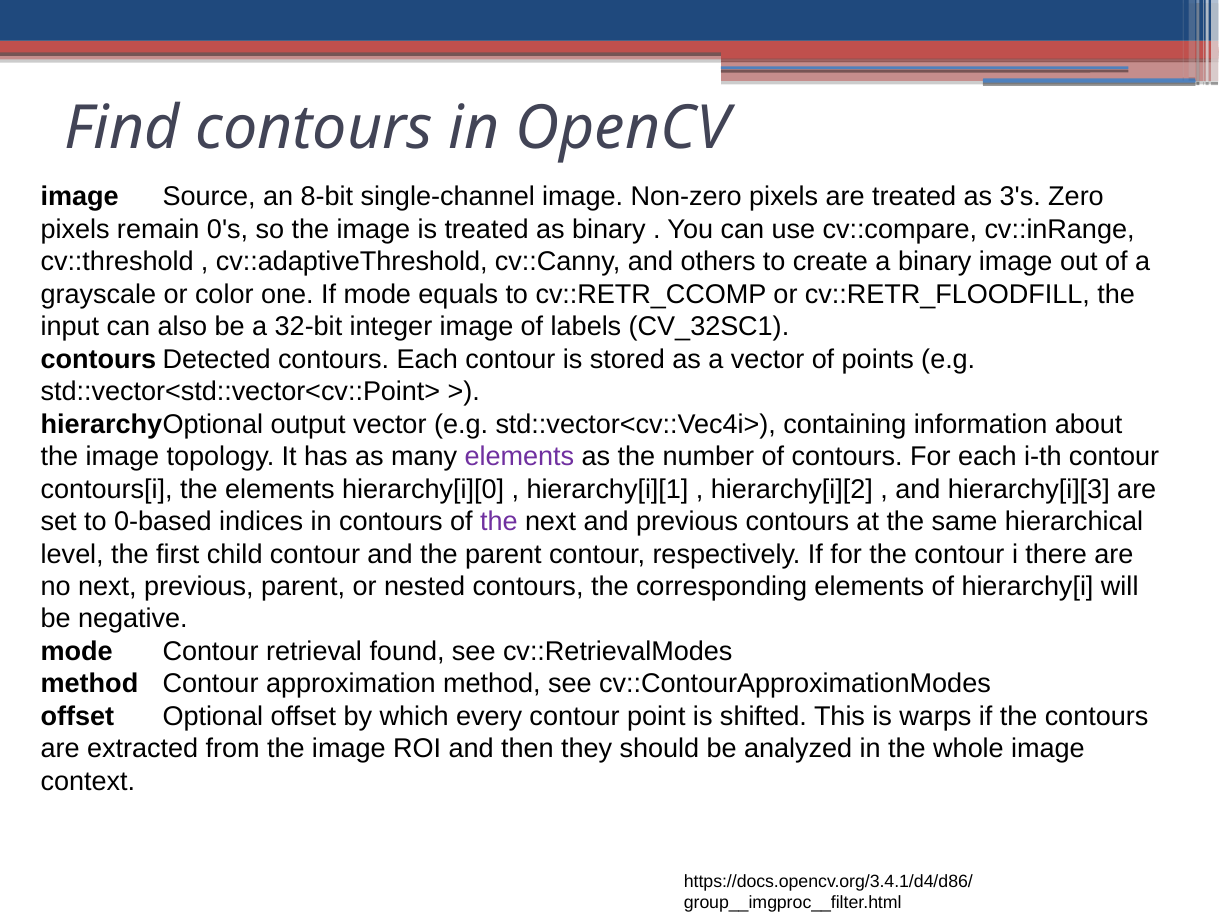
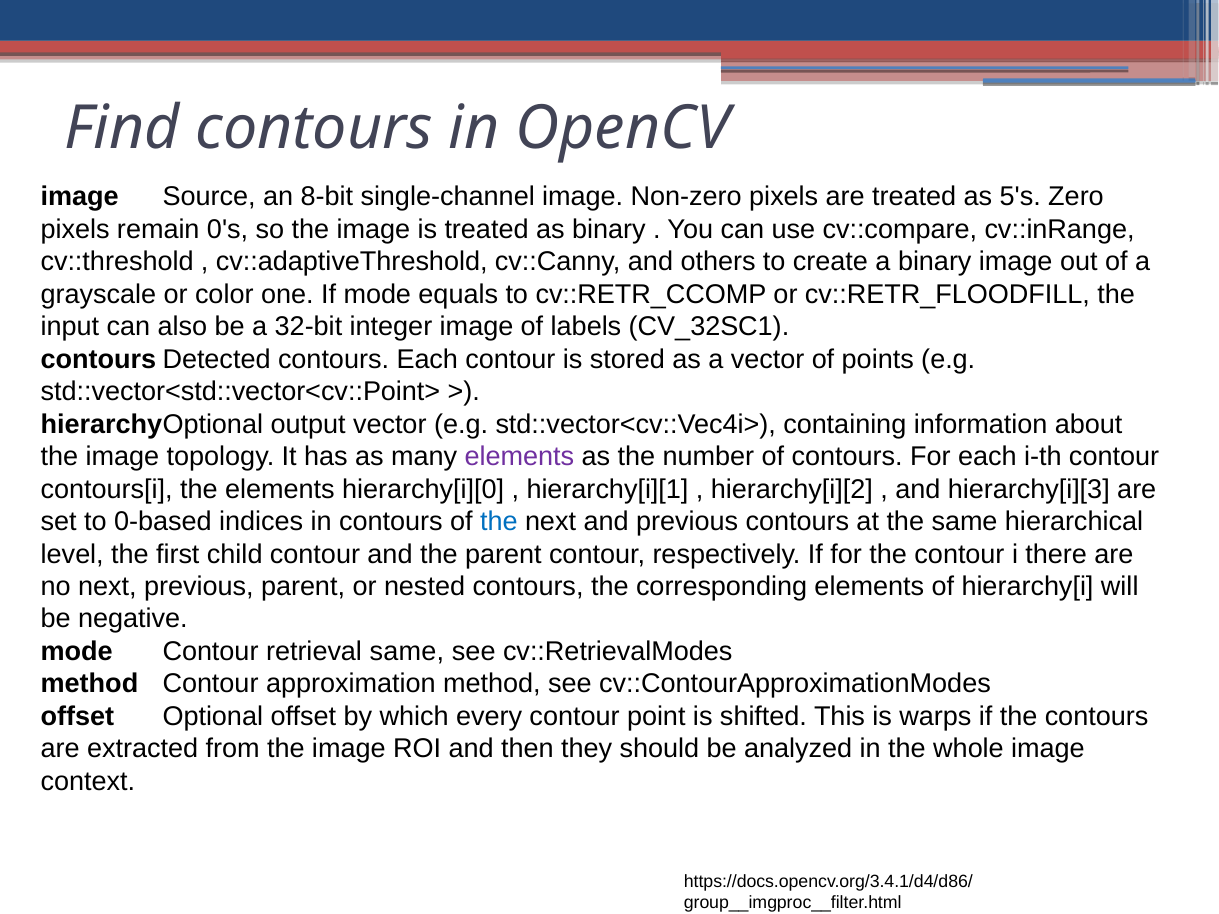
3's: 3's -> 5's
the at (499, 522) colour: purple -> blue
retrieval found: found -> same
